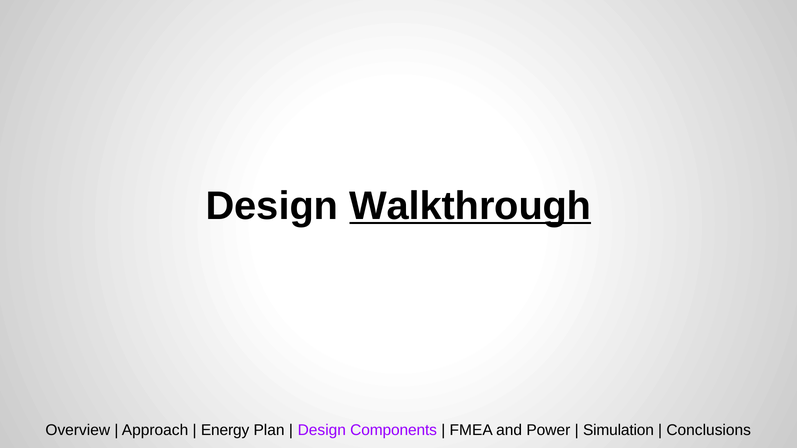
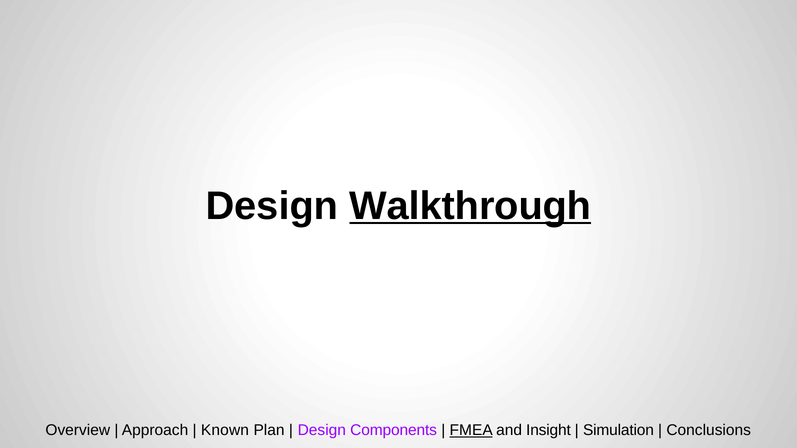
Energy: Energy -> Known
FMEA underline: none -> present
Power: Power -> Insight
